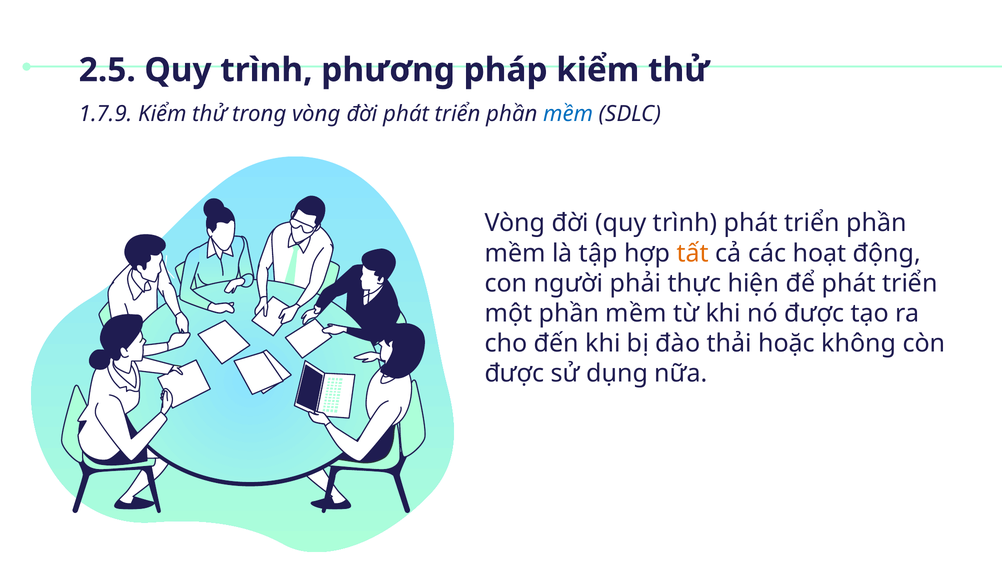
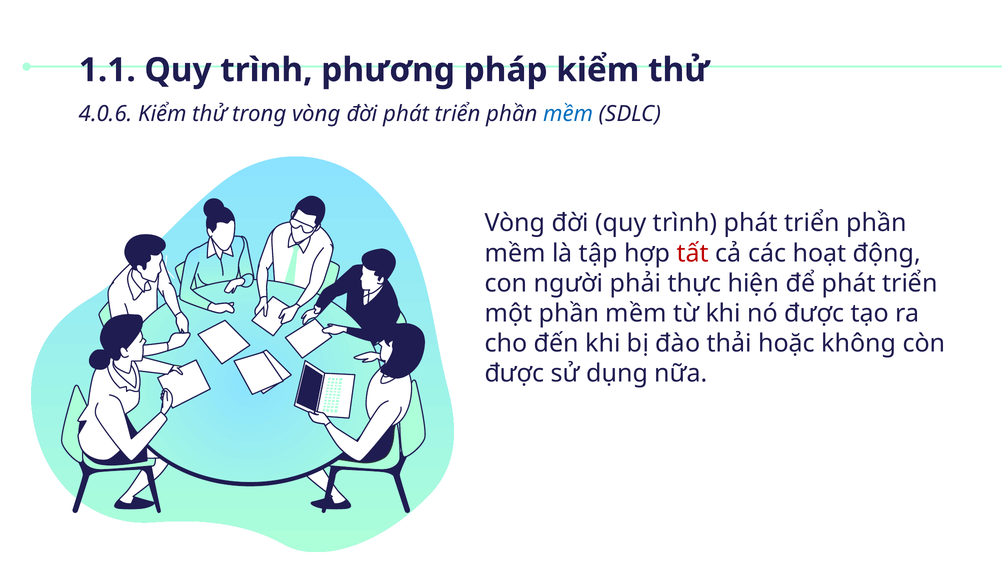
2.5: 2.5 -> 1.1
1.7.9: 1.7.9 -> 4.0.6
tất colour: orange -> red
